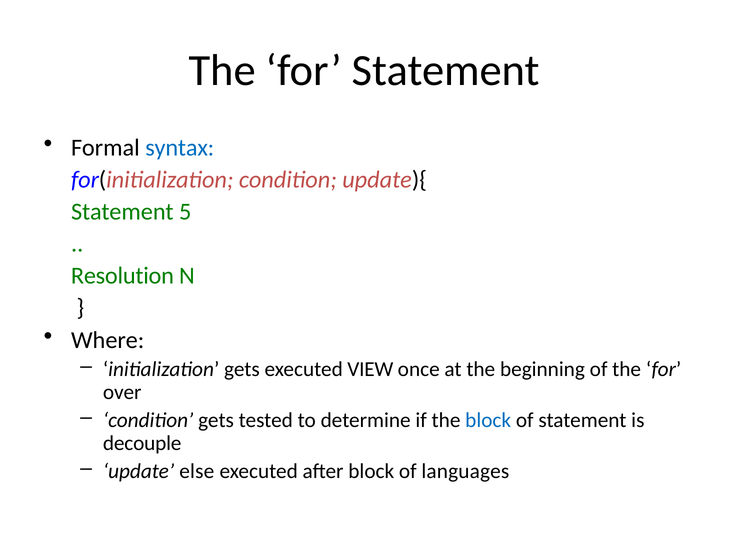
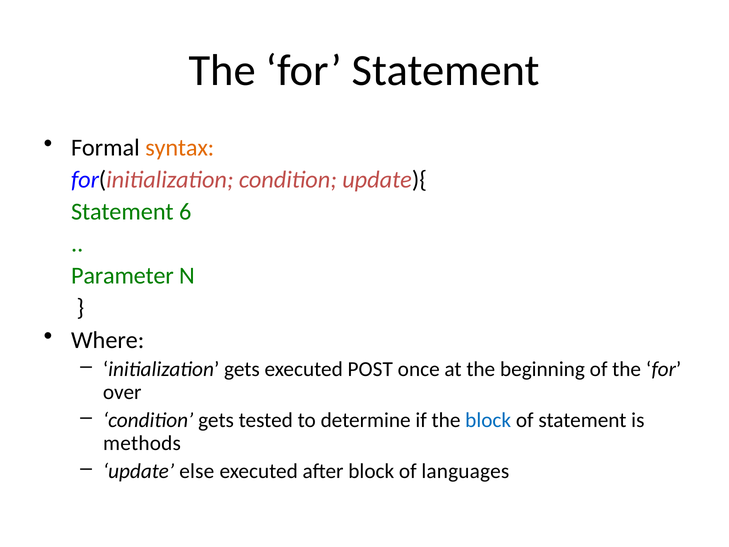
syntax colour: blue -> orange
5: 5 -> 6
Resolution: Resolution -> Parameter
VIEW: VIEW -> POST
decouple: decouple -> methods
